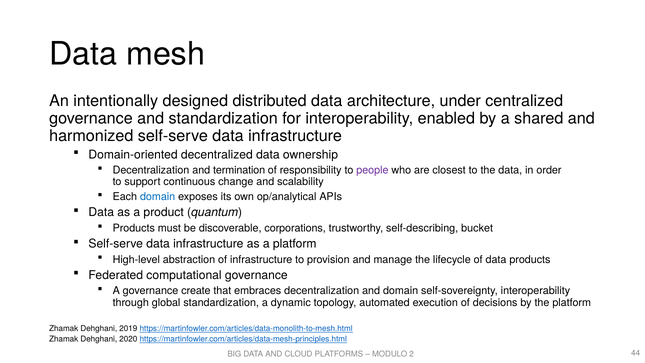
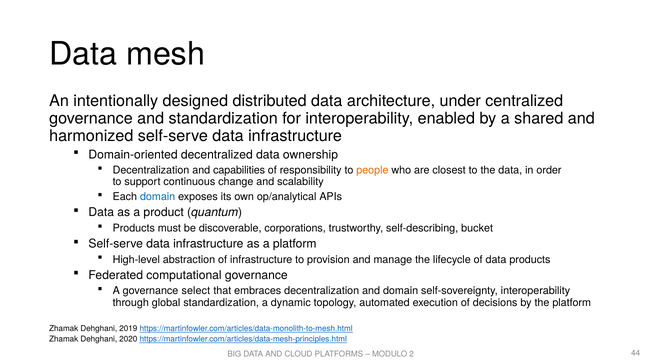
termination: termination -> capabilities
people colour: purple -> orange
create: create -> select
